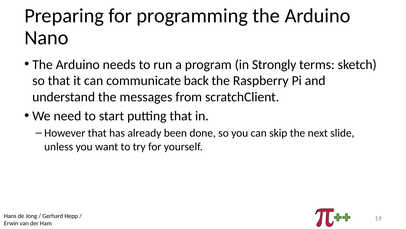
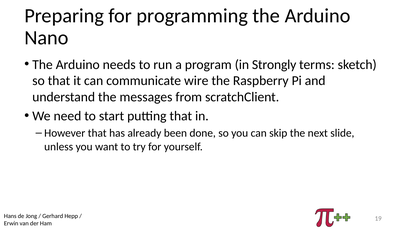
back: back -> wire
